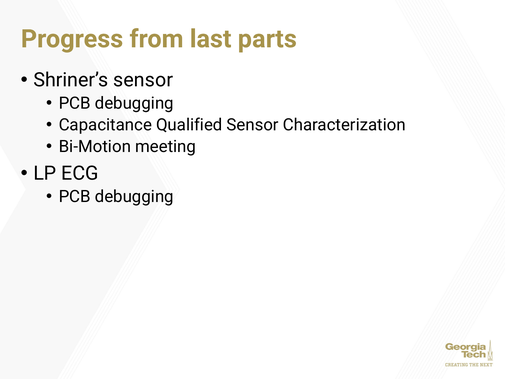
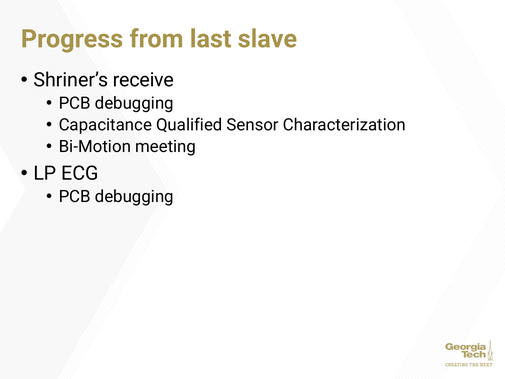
parts: parts -> slave
Shriner’s sensor: sensor -> receive
